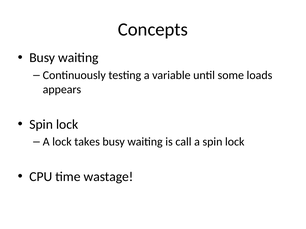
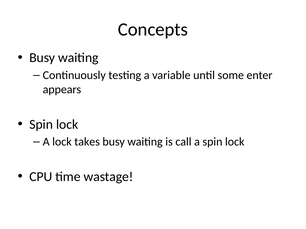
loads: loads -> enter
